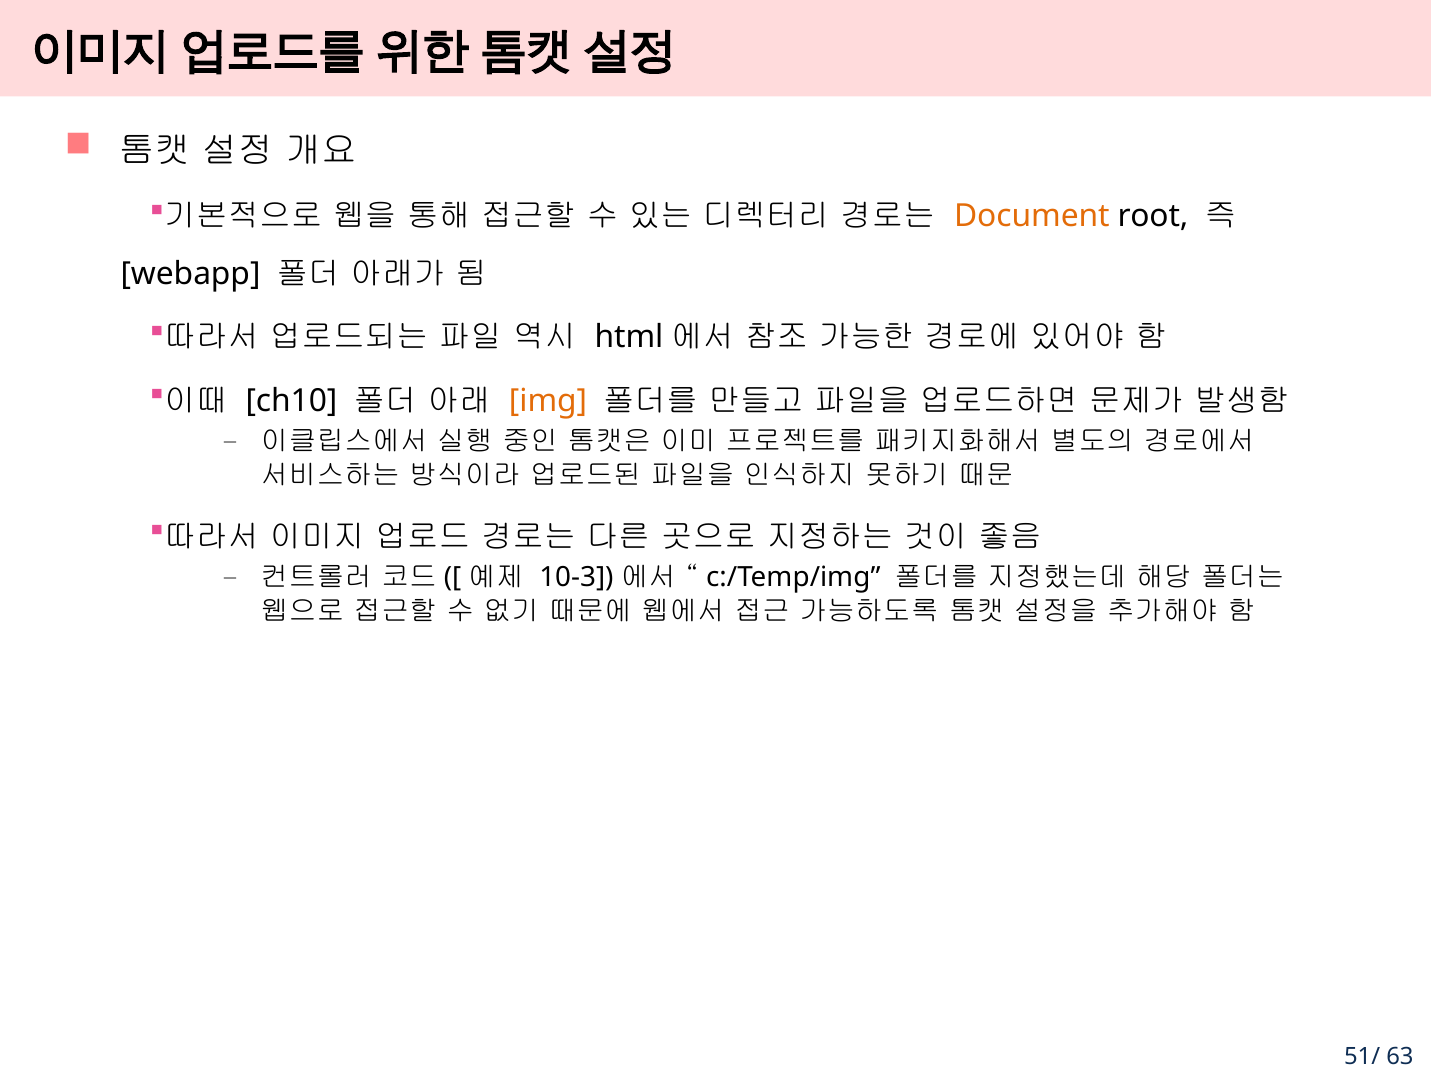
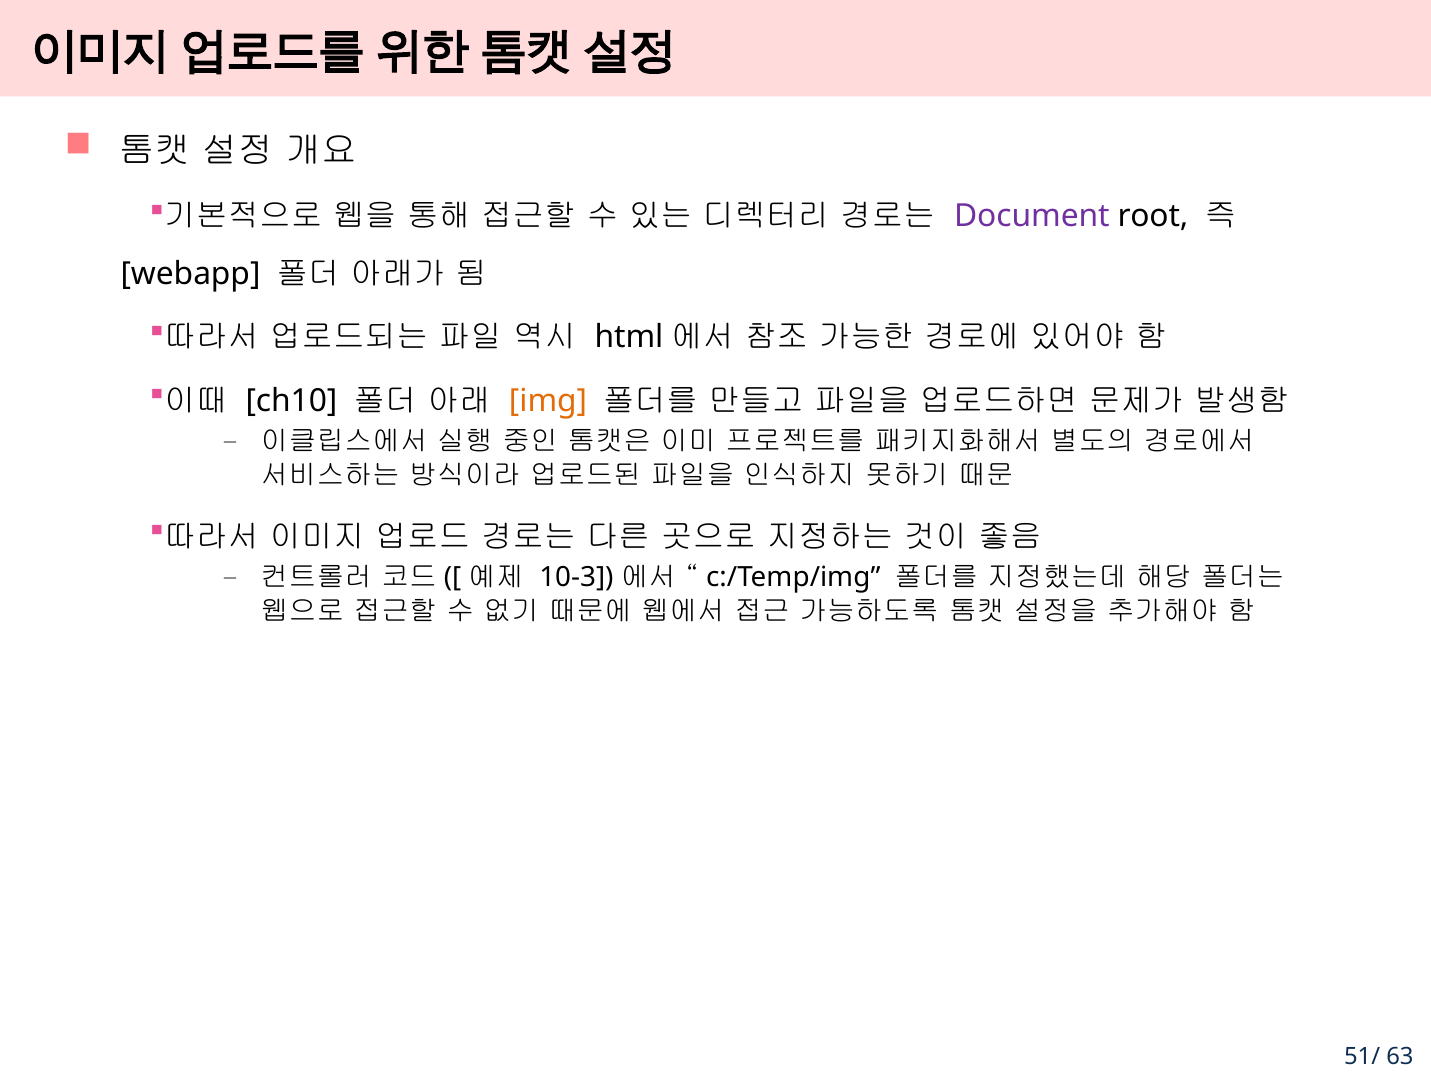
Document colour: orange -> purple
